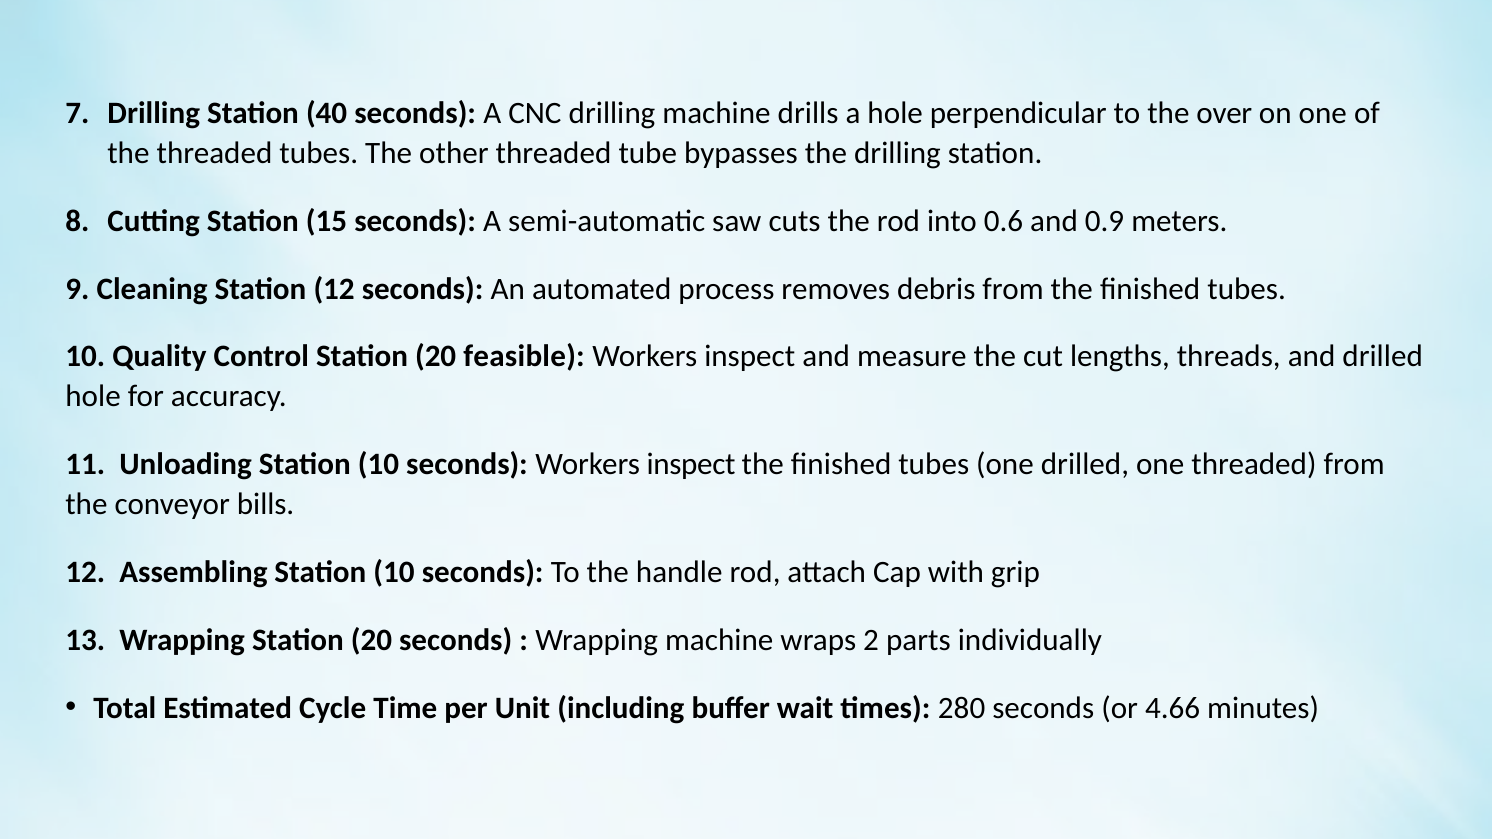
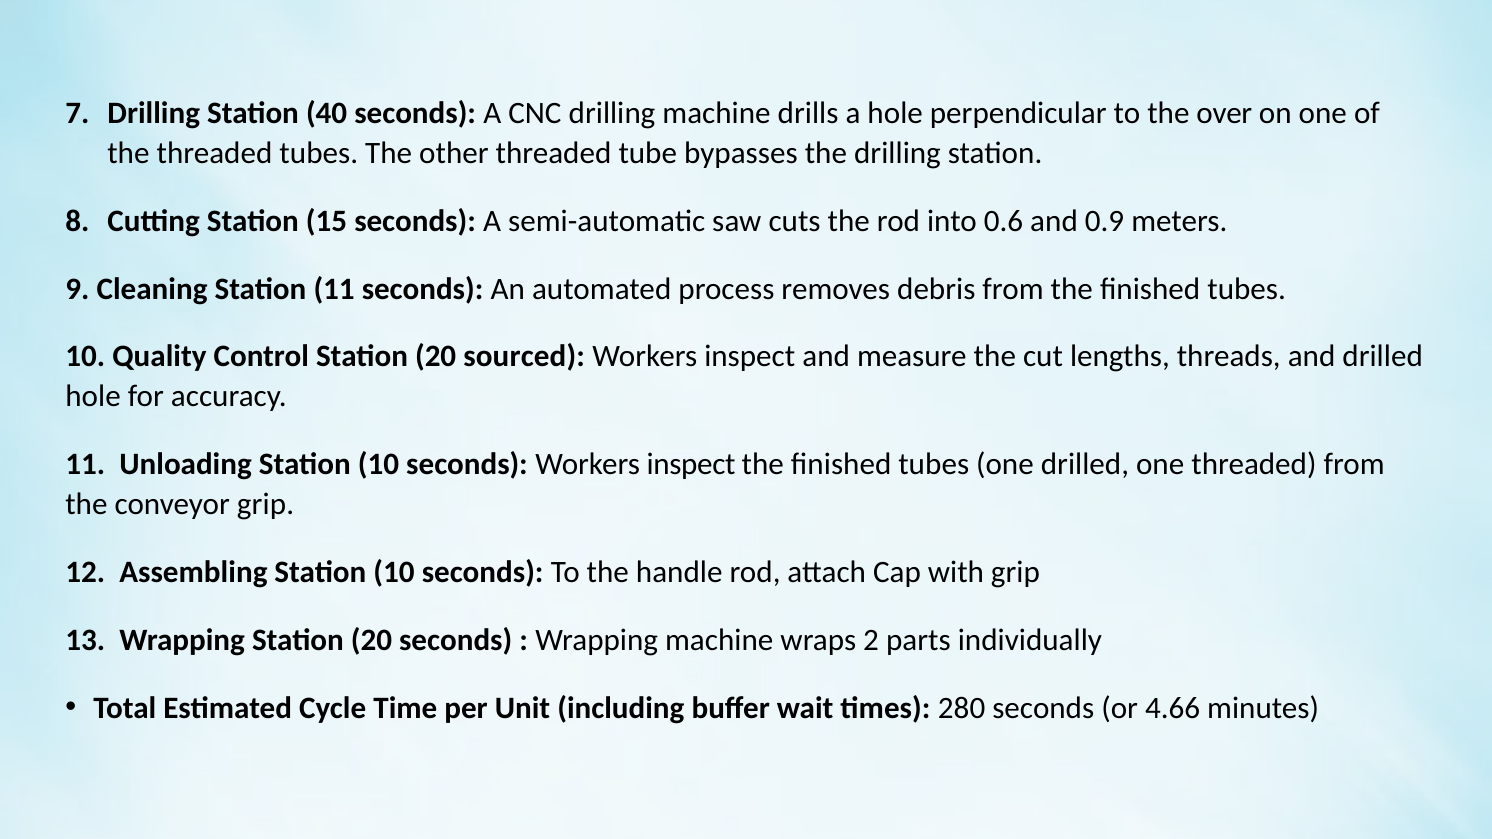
Station 12: 12 -> 11
feasible: feasible -> sourced
conveyor bills: bills -> grip
